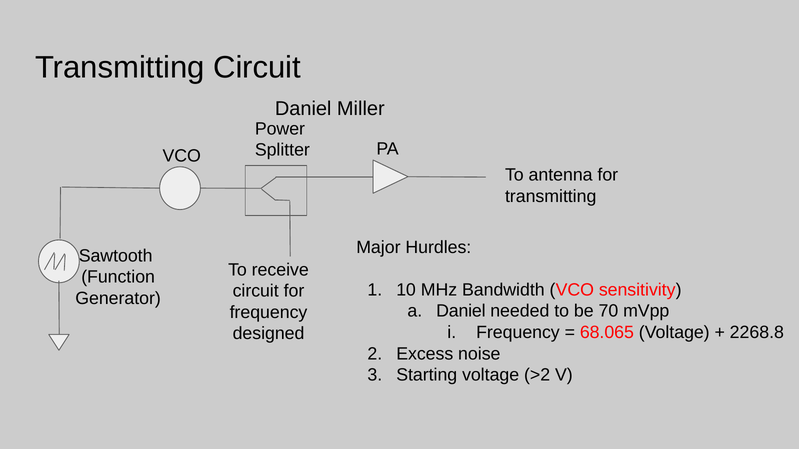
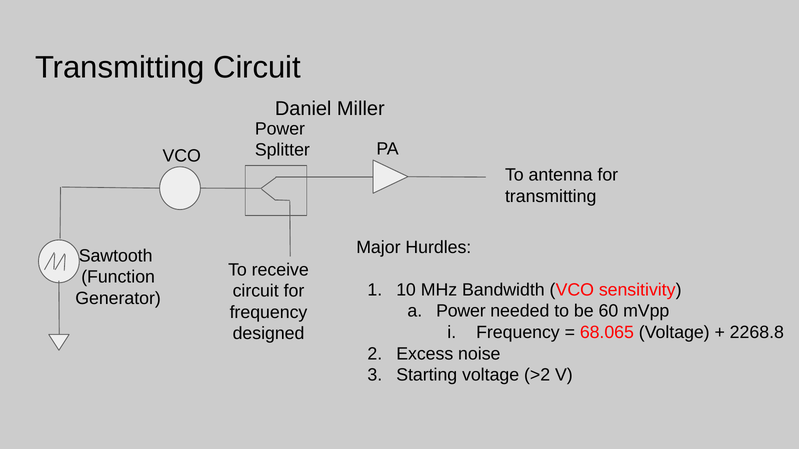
Daniel at (461, 311): Daniel -> Power
70: 70 -> 60
